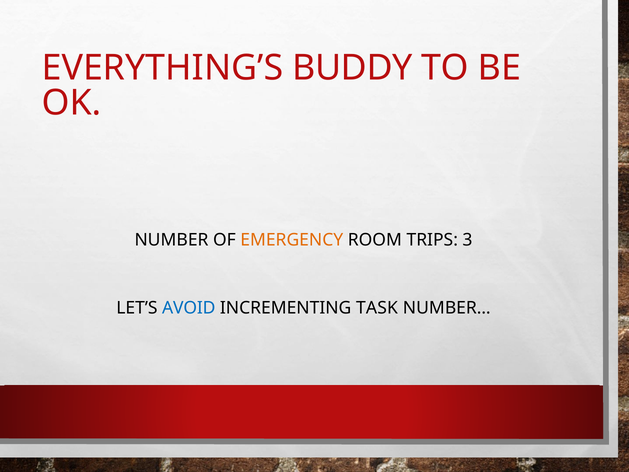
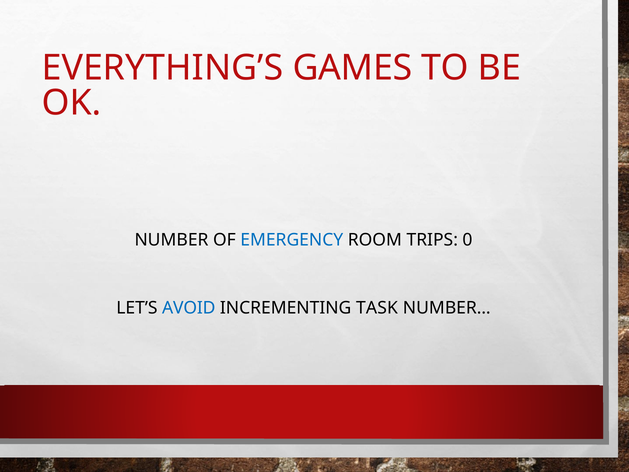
BUDDY: BUDDY -> GAMES
EMERGENCY colour: orange -> blue
3: 3 -> 0
